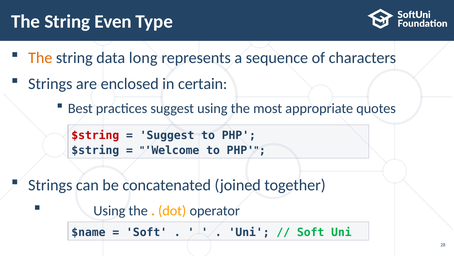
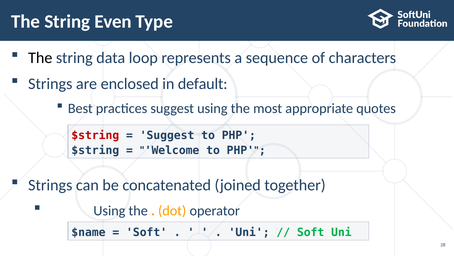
The at (40, 58) colour: orange -> black
long: long -> loop
certain: certain -> default
